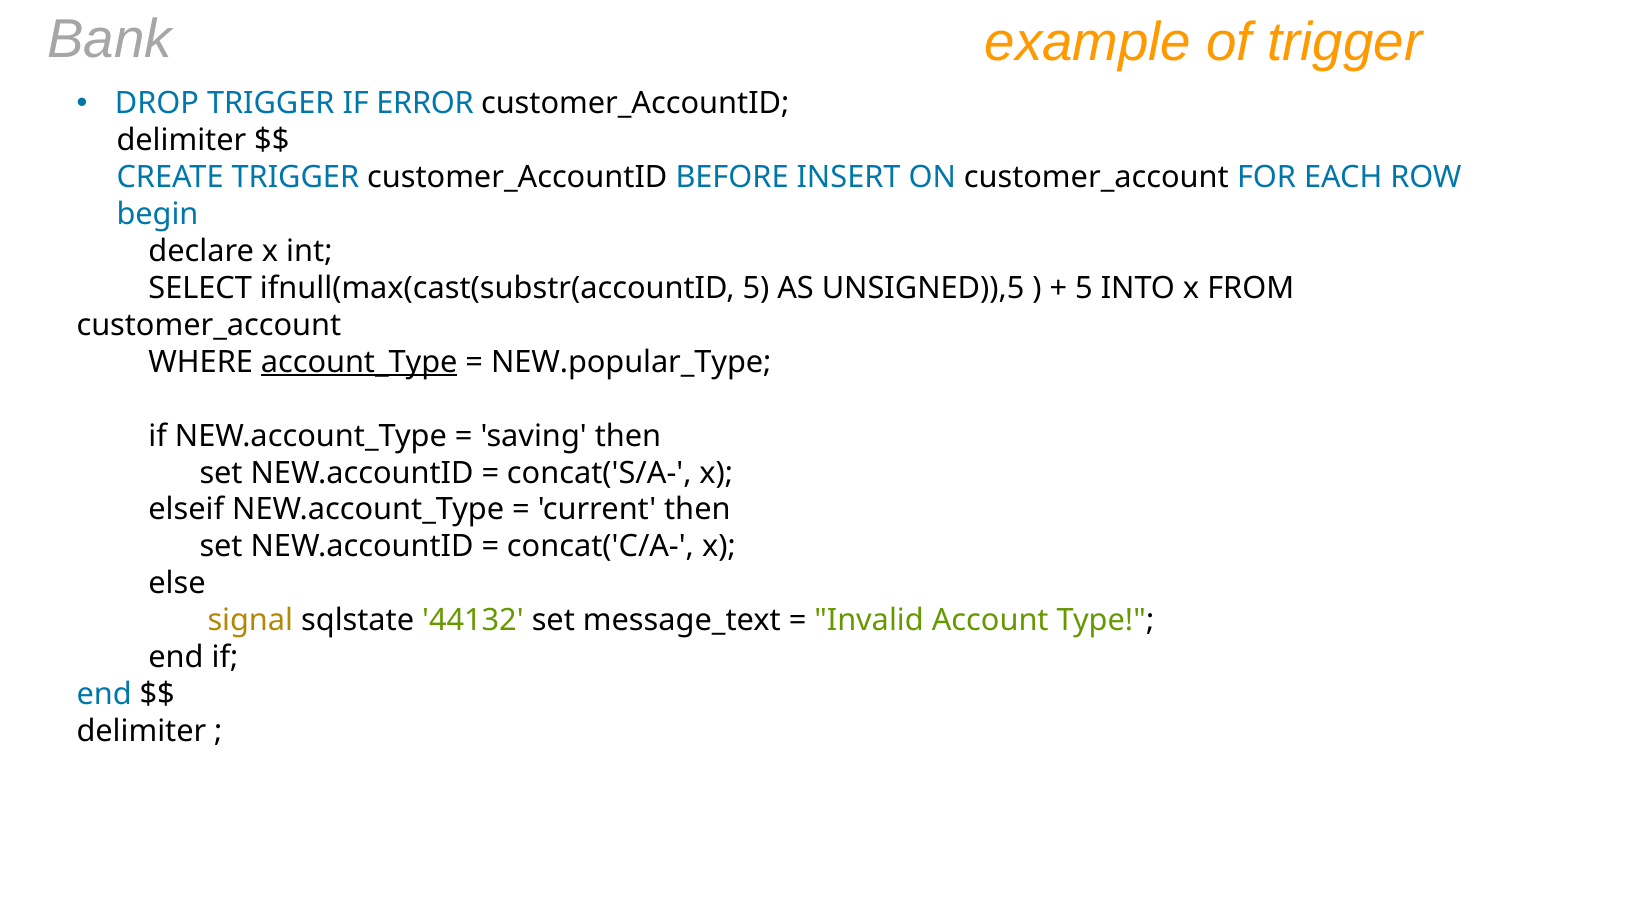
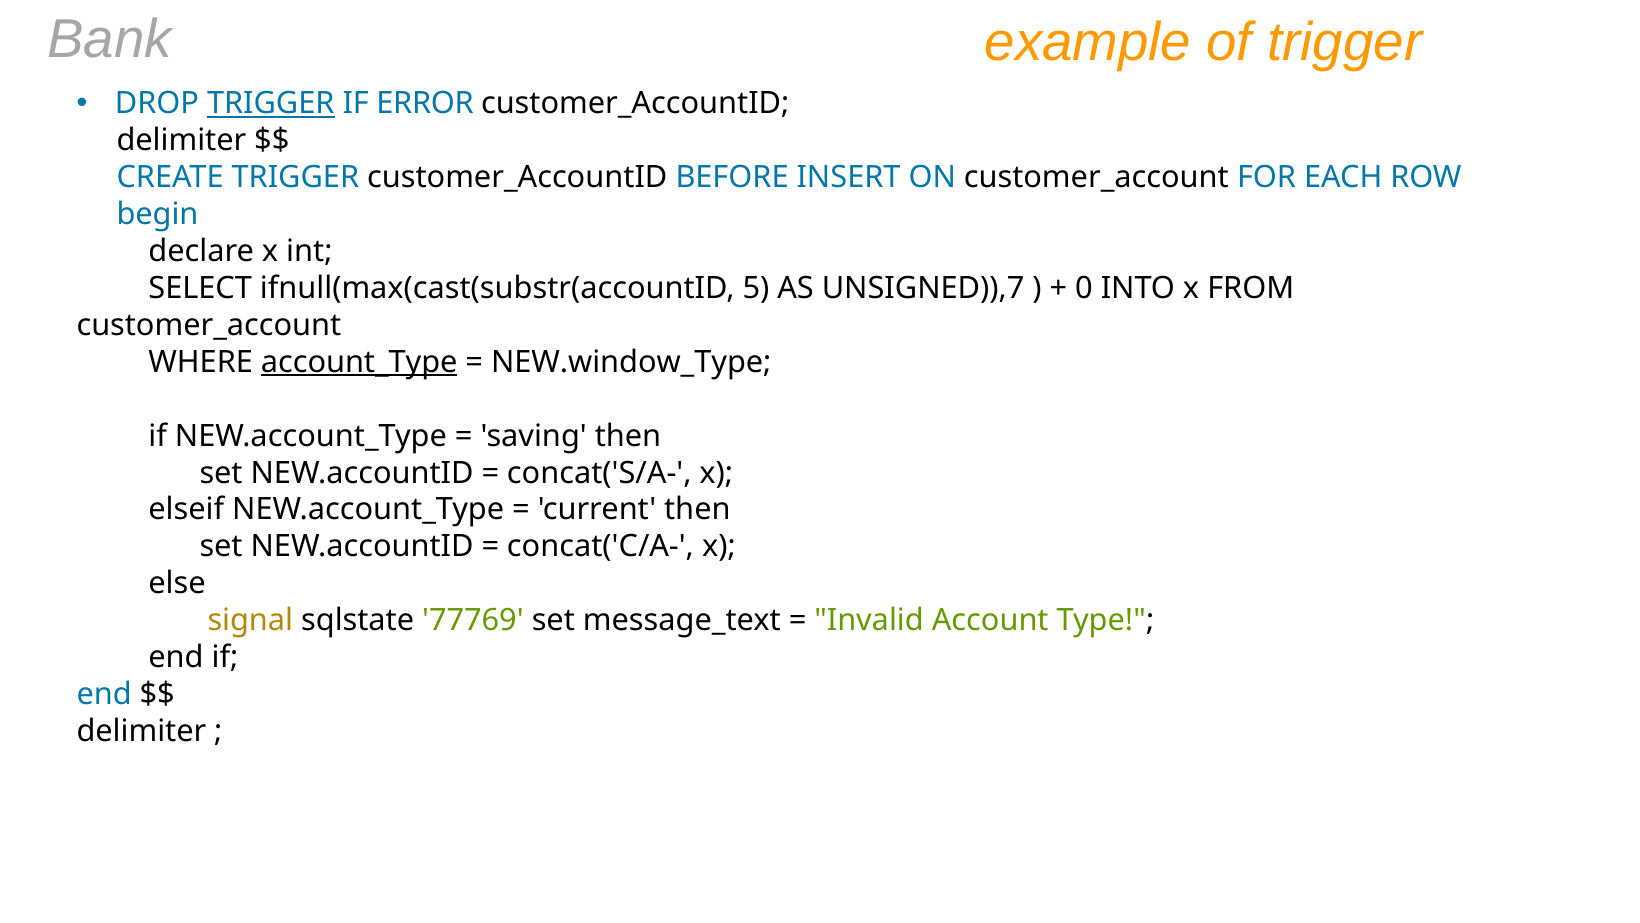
TRIGGER at (271, 104) underline: none -> present
UNSIGNED)),5: UNSIGNED)),5 -> UNSIGNED)),7
5 at (1084, 288): 5 -> 0
NEW.popular_Type: NEW.popular_Type -> NEW.window_Type
44132: 44132 -> 77769
